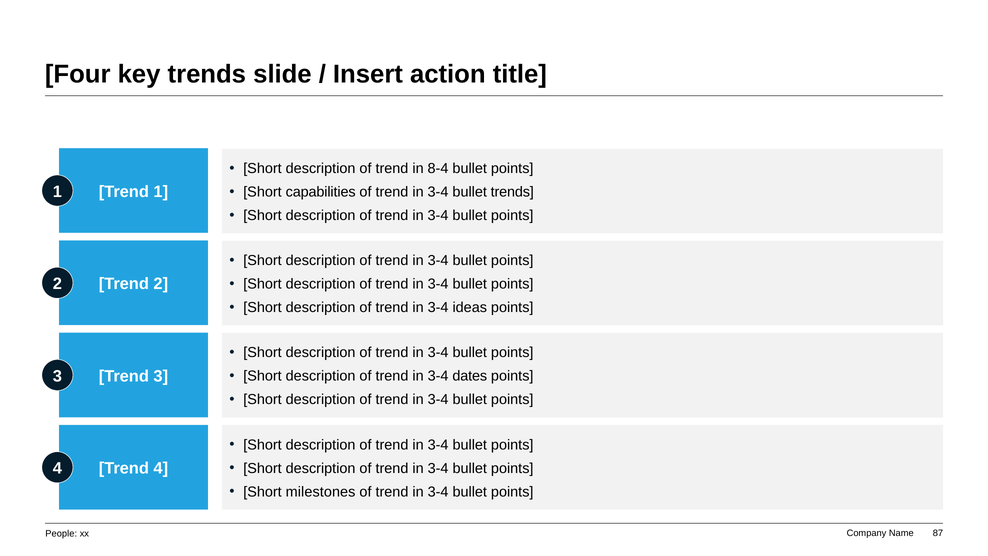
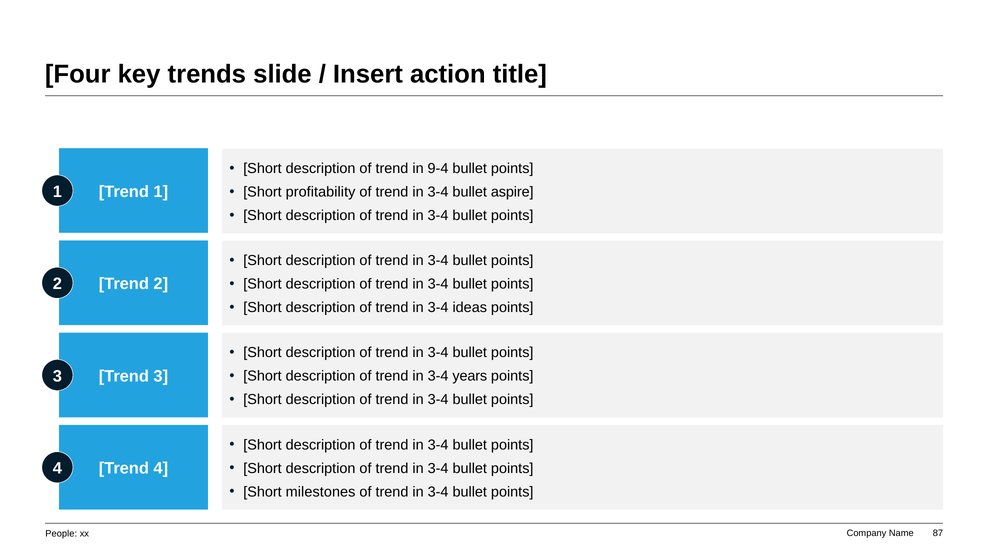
8-4: 8-4 -> 9-4
capabilities: capabilities -> profitability
bullet trends: trends -> aspire
dates: dates -> years
